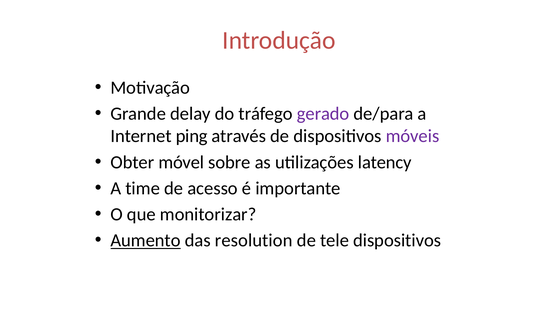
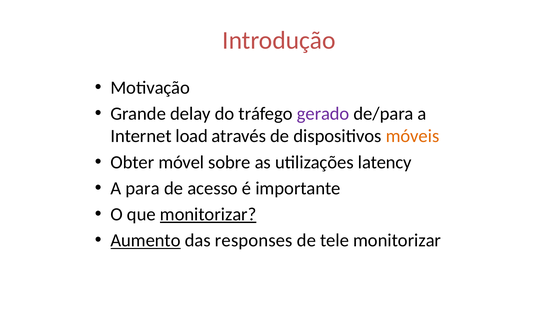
ping: ping -> load
móveis colour: purple -> orange
time: time -> para
monitorizar at (208, 214) underline: none -> present
resolution: resolution -> responses
tele dispositivos: dispositivos -> monitorizar
